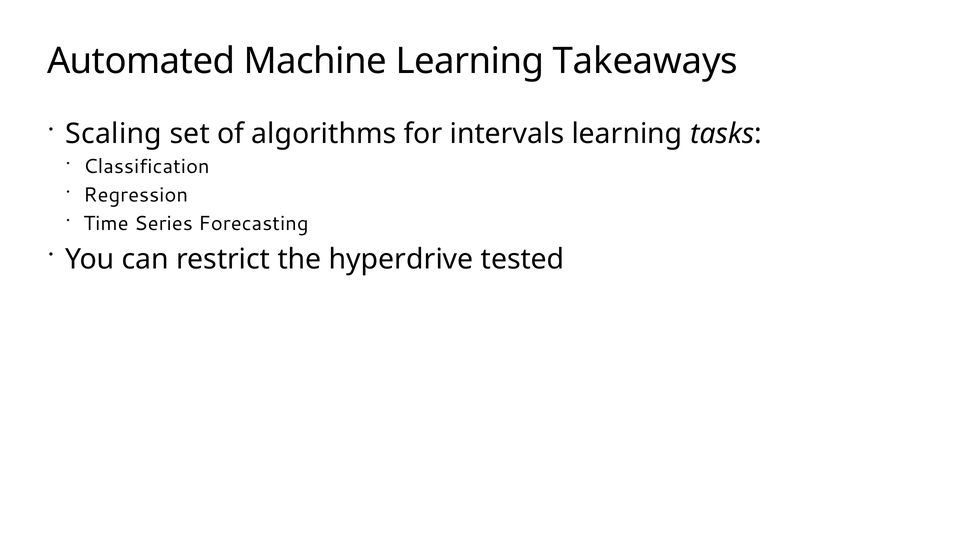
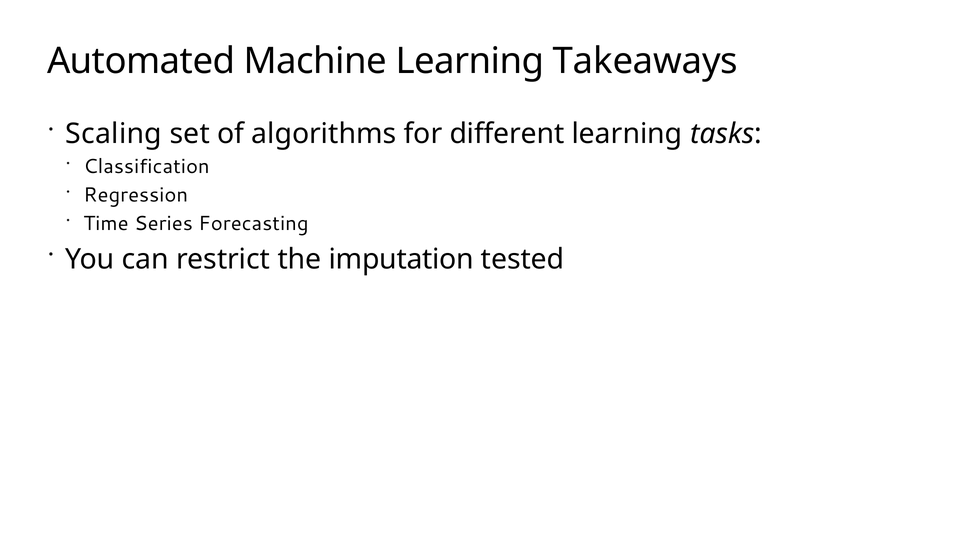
intervals: intervals -> different
hyperdrive: hyperdrive -> imputation
